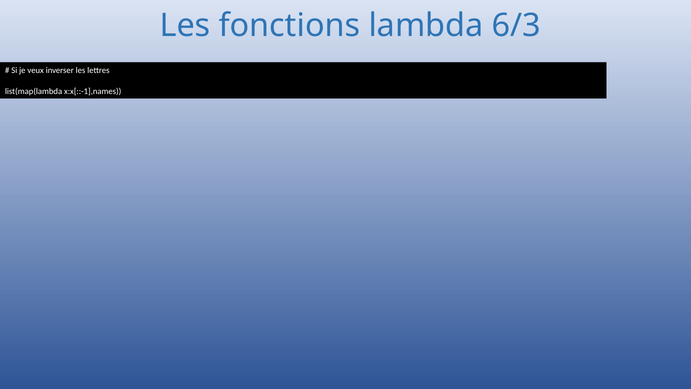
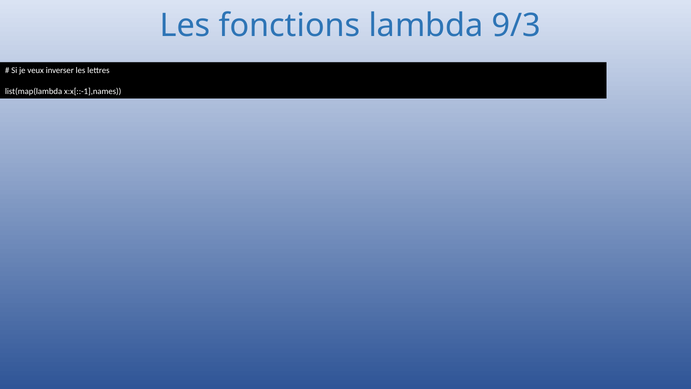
6/3: 6/3 -> 9/3
